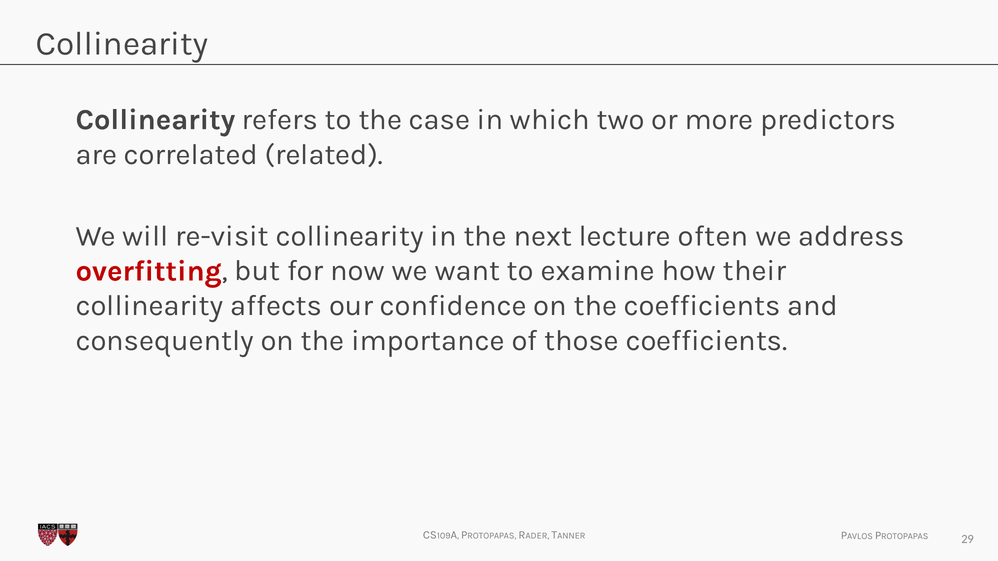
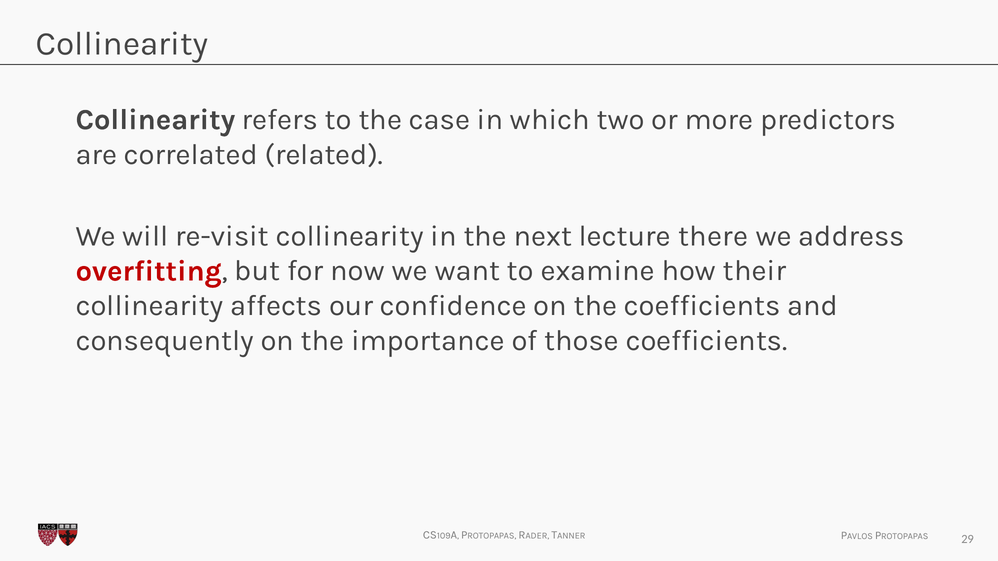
often: often -> there
